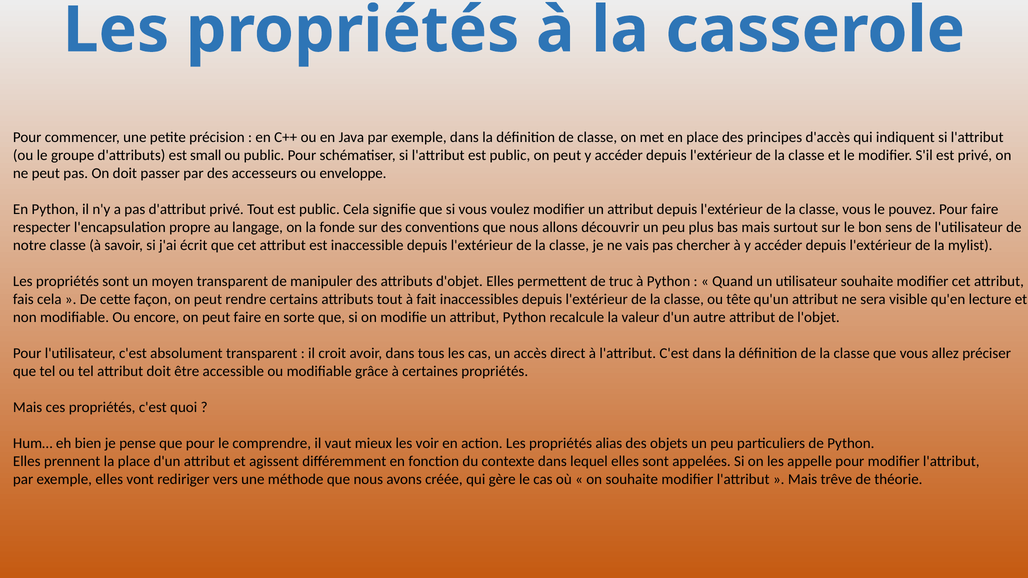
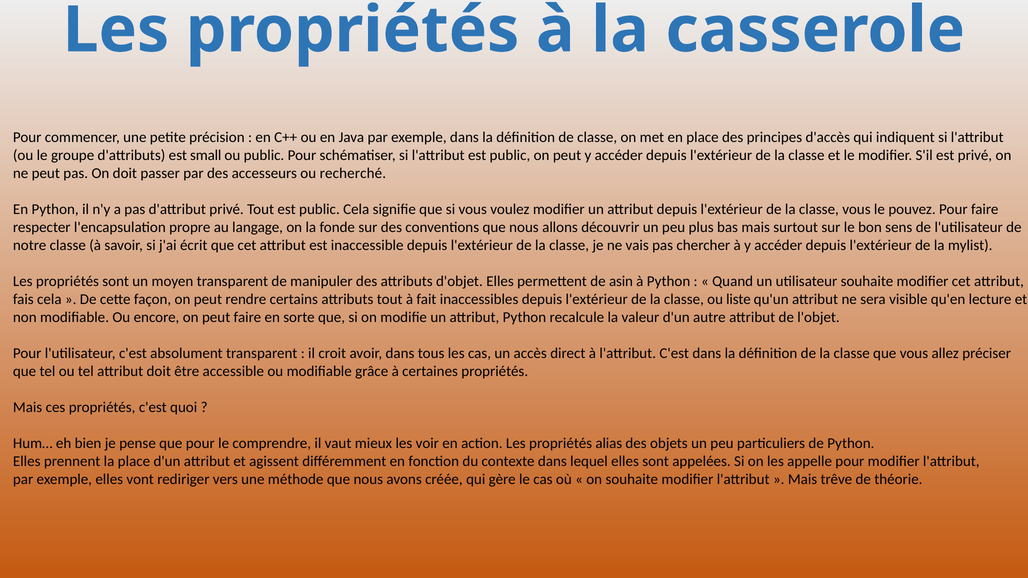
enveloppe: enveloppe -> recherché
truc: truc -> asin
tête: tête -> liste
